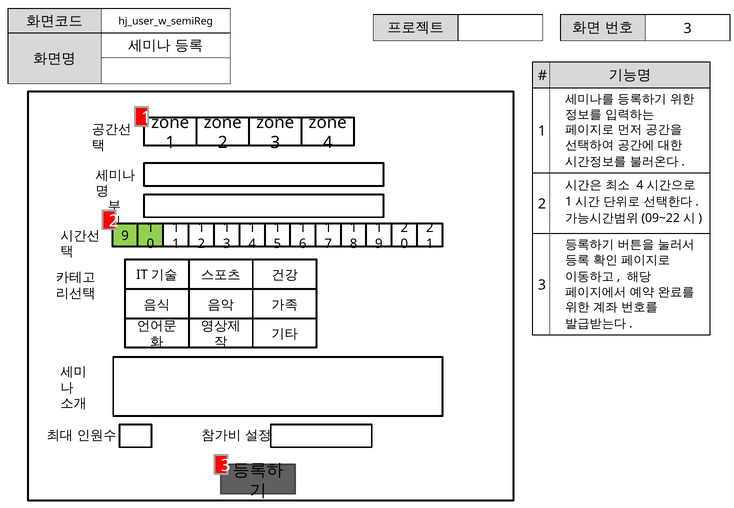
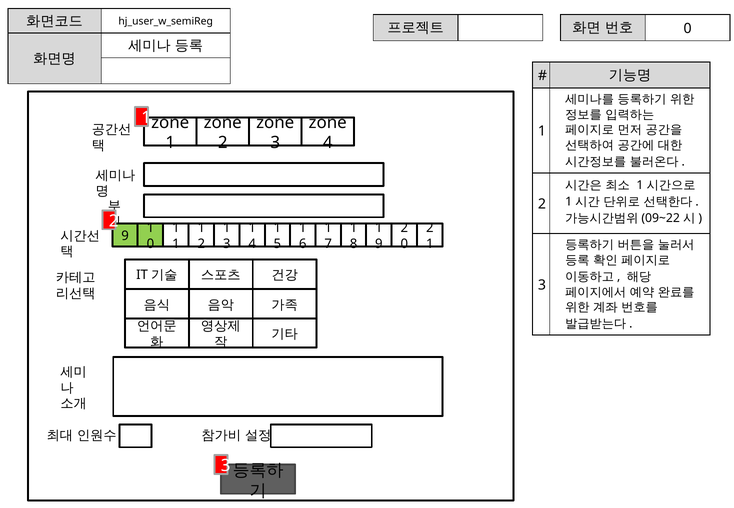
3 at (688, 28): 3 -> 0
4 at (640, 185): 4 -> 1
